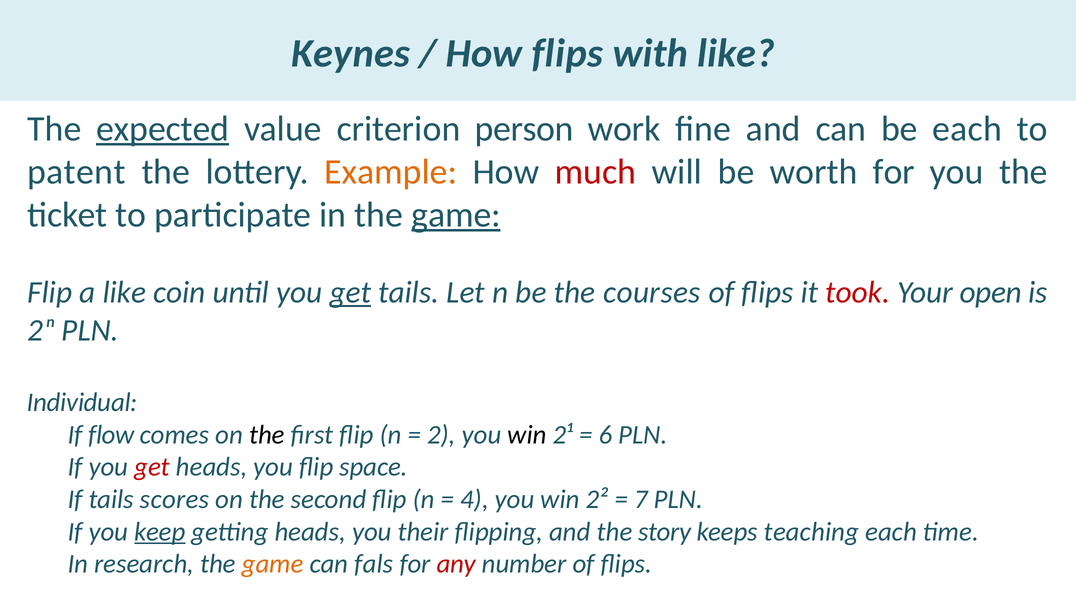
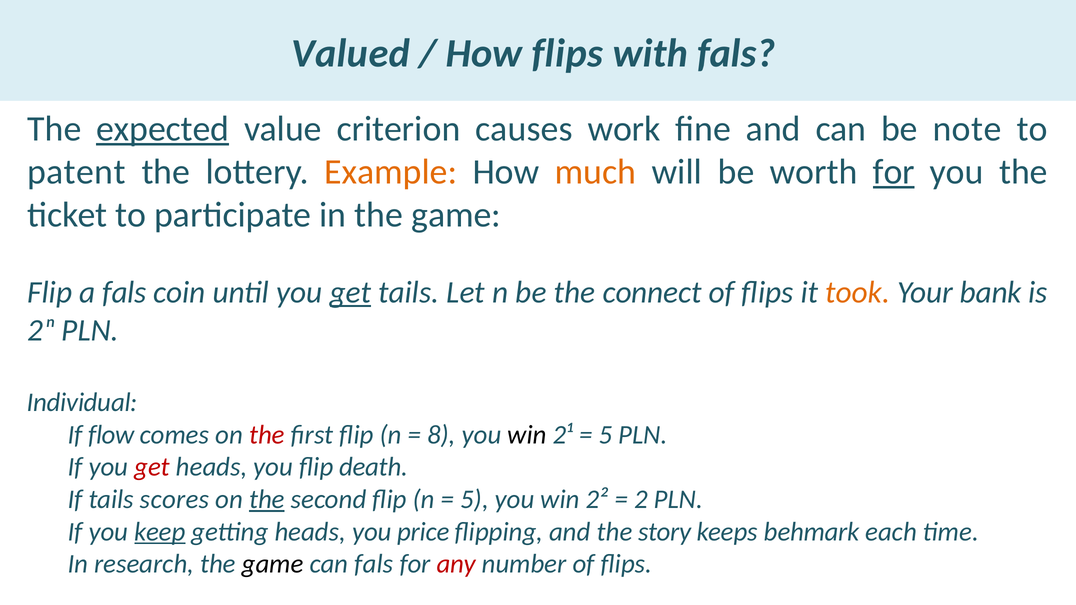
Keynes: Keynes -> Valued
with like: like -> fals
person: person -> causes
be each: each -> note
much colour: red -> orange
for at (894, 172) underline: none -> present
game at (456, 215) underline: present -> none
a like: like -> fals
courses: courses -> connect
took colour: red -> orange
open: open -> bank
the at (267, 435) colour: black -> red
2: 2 -> 8
6 at (605, 435): 6 -> 5
space: space -> death
the at (267, 500) underline: none -> present
4 at (474, 500): 4 -> 5
7: 7 -> 2
their: their -> price
teaching: teaching -> behmark
game at (273, 564) colour: orange -> black
